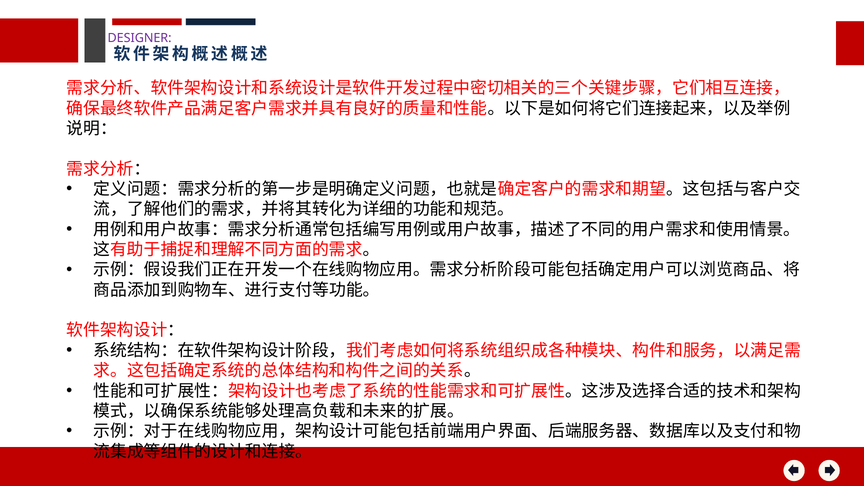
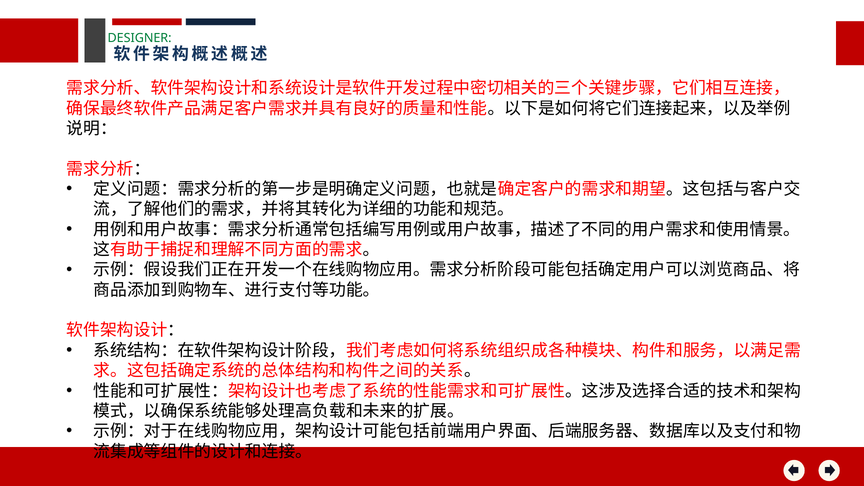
DESIGNER colour: purple -> green
